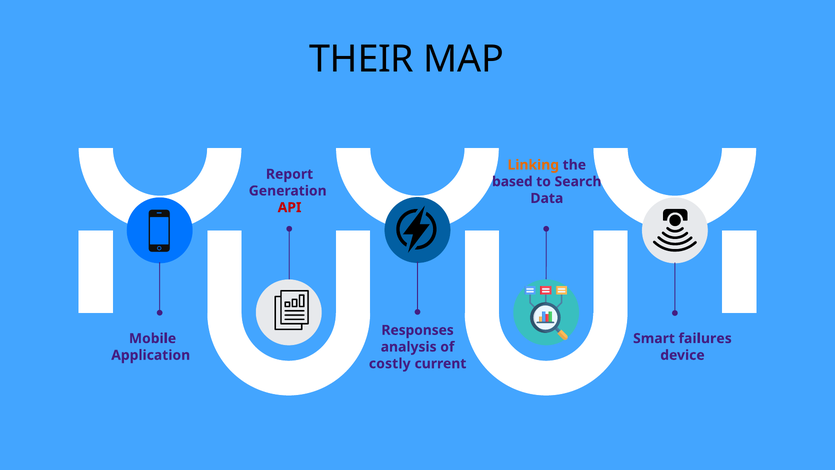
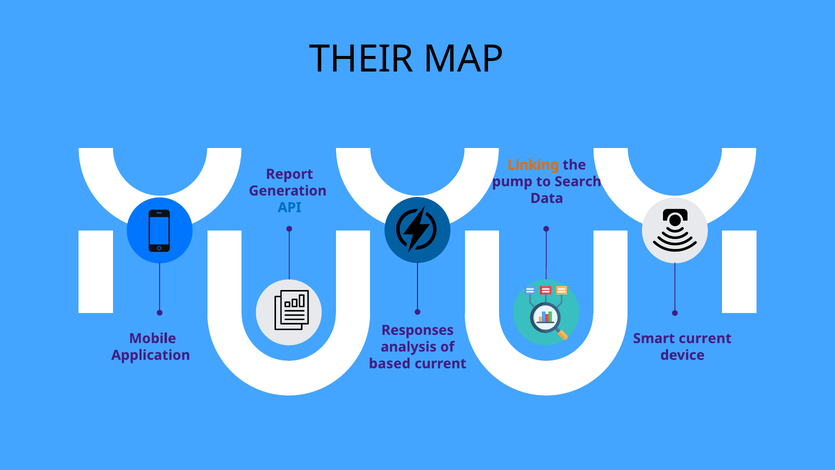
based: based -> pump
API colour: red -> blue
Smart failures: failures -> current
costly: costly -> based
